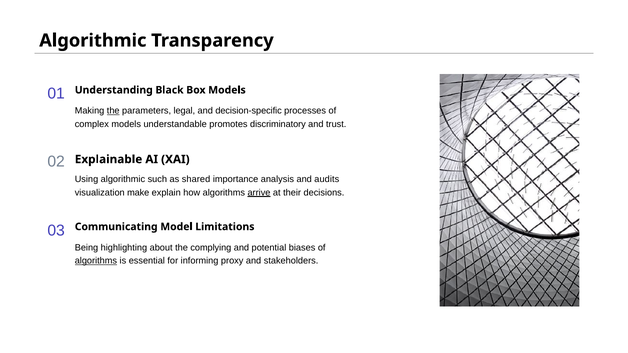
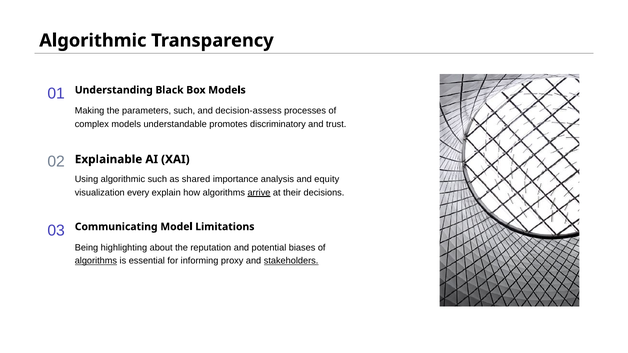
the at (113, 111) underline: present -> none
parameters legal: legal -> such
decision-specific: decision-specific -> decision-assess
audits: audits -> equity
make: make -> every
complying: complying -> reputation
stakeholders underline: none -> present
